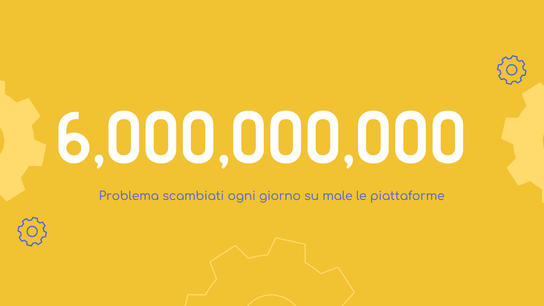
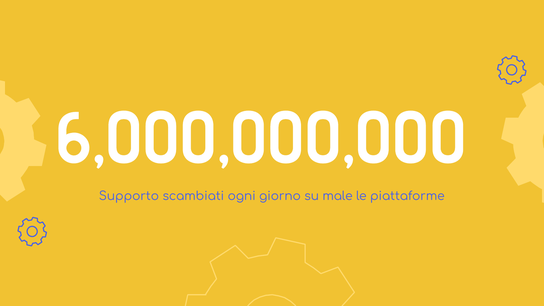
Problema: Problema -> Supporto
